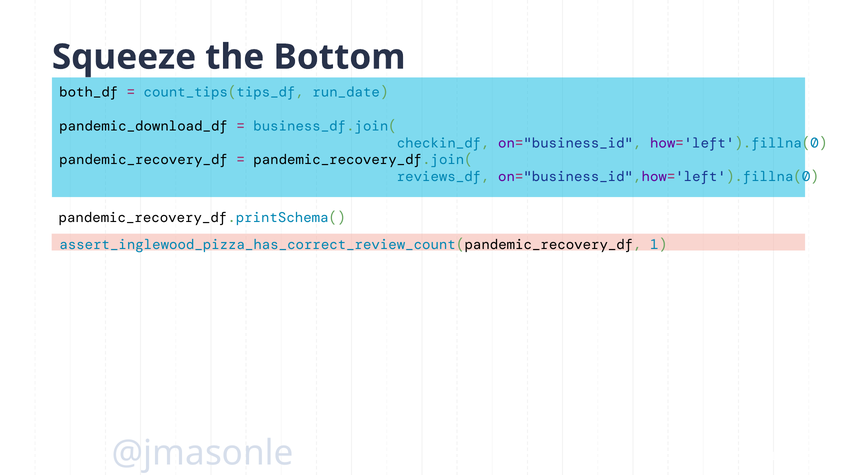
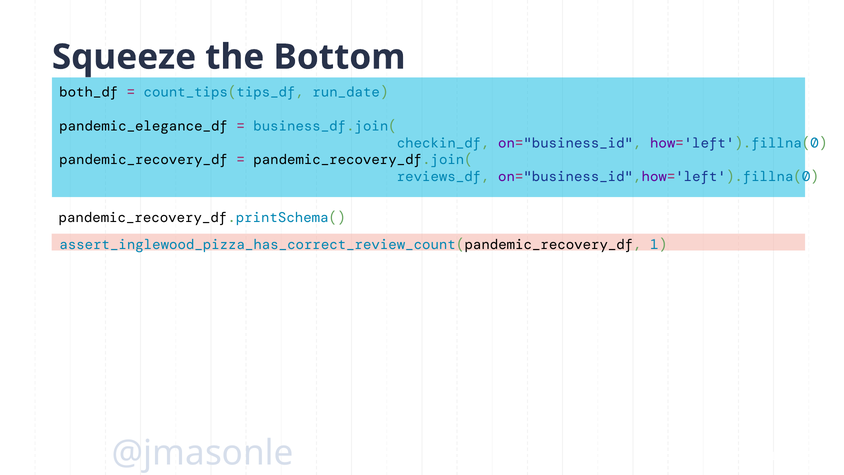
pandemic_download_df: pandemic_download_df -> pandemic_elegance_df
